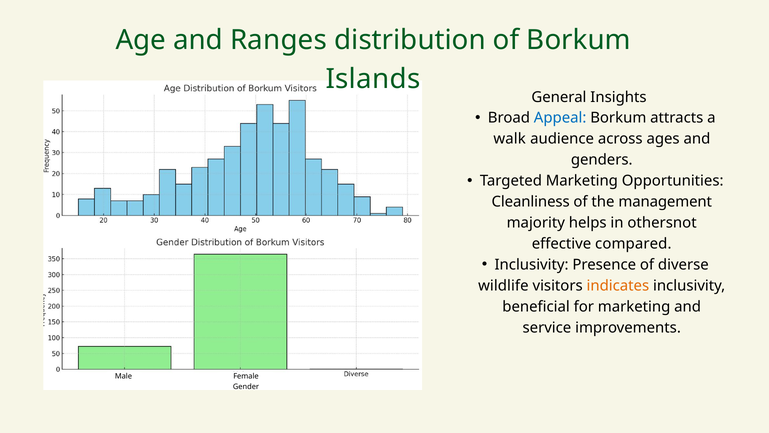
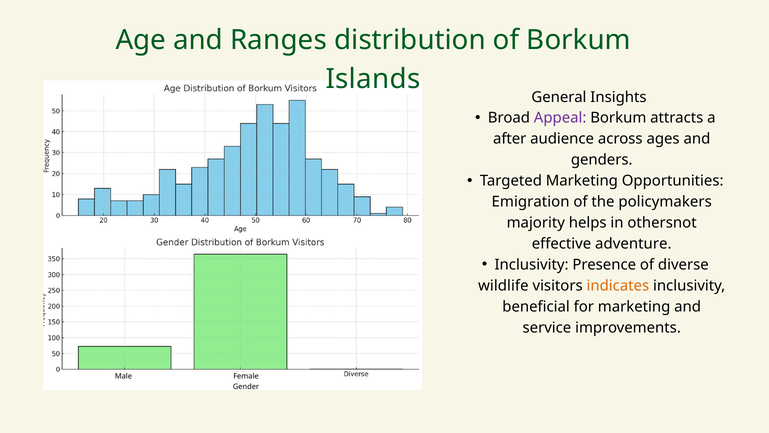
Appeal colour: blue -> purple
walk: walk -> after
Cleanliness: Cleanliness -> Emigration
management: management -> policymakers
compared: compared -> adventure
